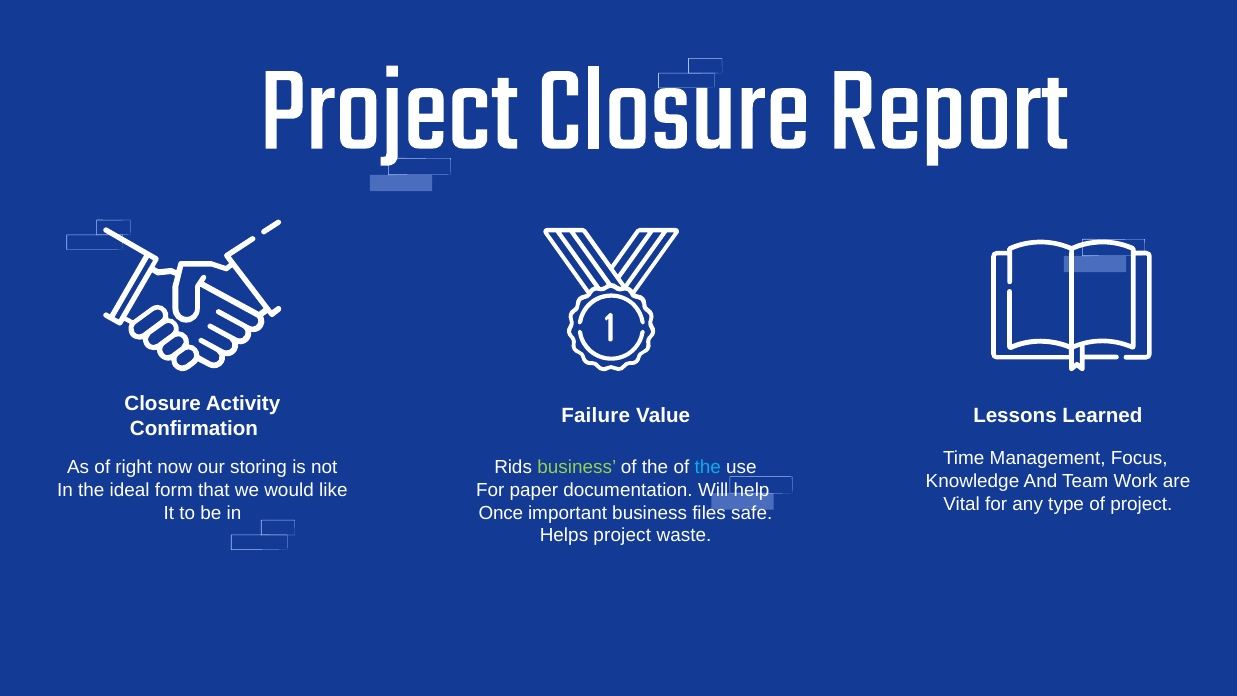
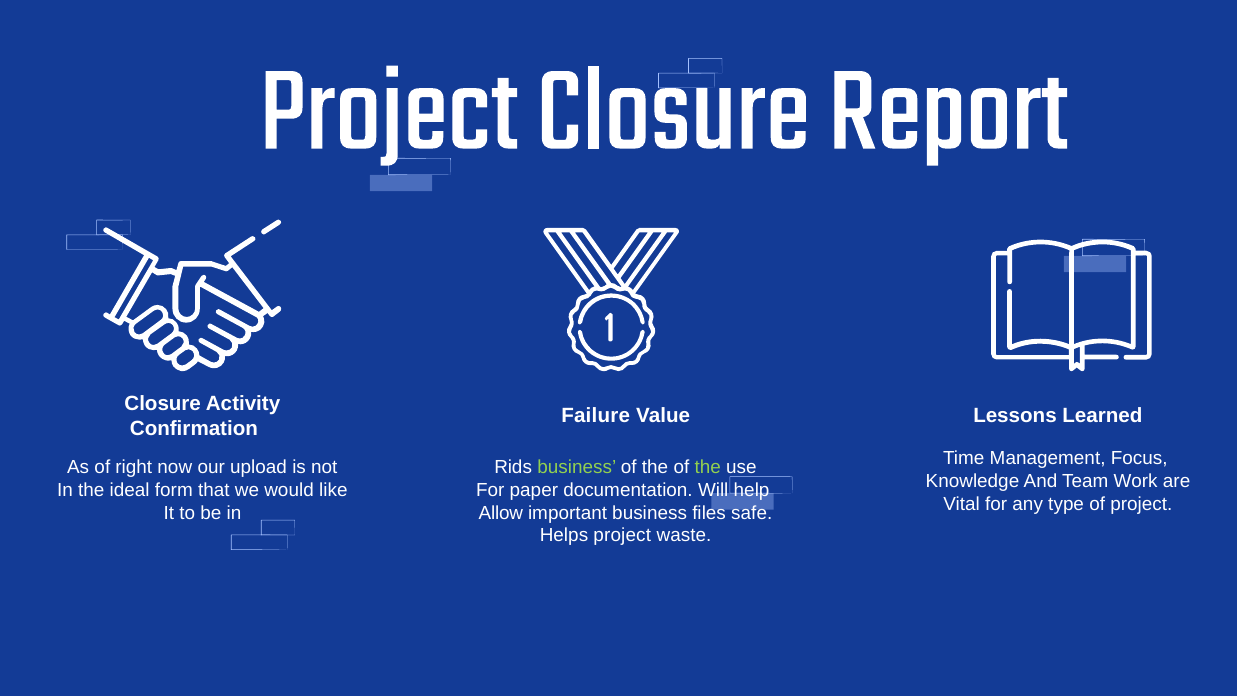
storing: storing -> upload
the at (708, 467) colour: light blue -> light green
Once: Once -> Allow
